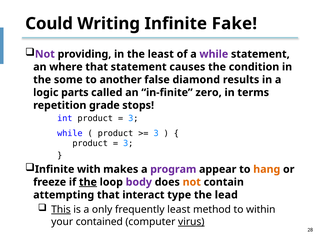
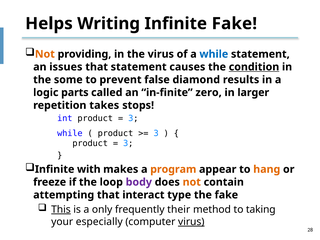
Could: Could -> Helps
Not at (45, 54) colour: purple -> orange
the least: least -> virus
while at (214, 54) colour: purple -> blue
where: where -> issues
condition underline: none -> present
another: another -> prevent
terms: terms -> larger
grade: grade -> takes
program colour: purple -> orange
the at (88, 182) underline: present -> none
the lead: lead -> fake
frequently least: least -> their
within: within -> taking
contained: contained -> especially
